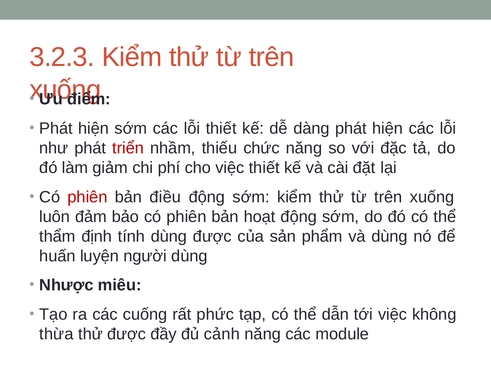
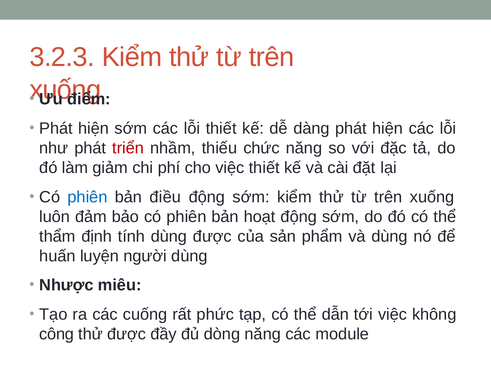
phiên at (88, 197) colour: red -> blue
thừa: thừa -> công
cảnh: cảnh -> dòng
